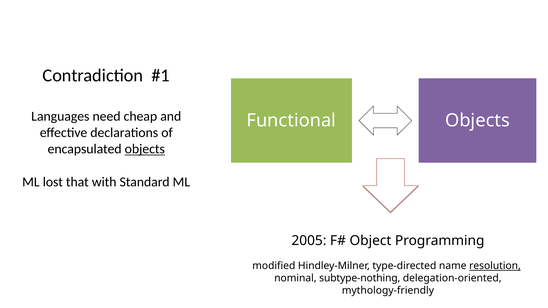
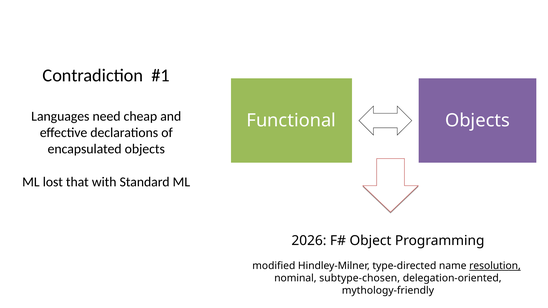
objects at (145, 149) underline: present -> none
2005: 2005 -> 2026
subtype-nothing: subtype-nothing -> subtype-chosen
